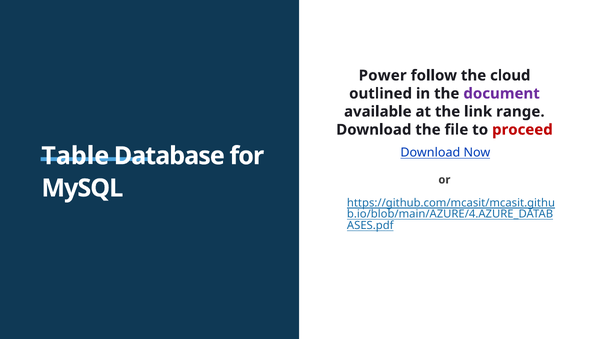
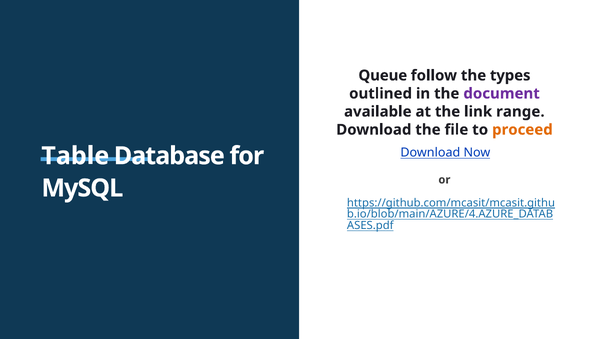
Power: Power -> Queue
cloud: cloud -> types
proceed colour: red -> orange
